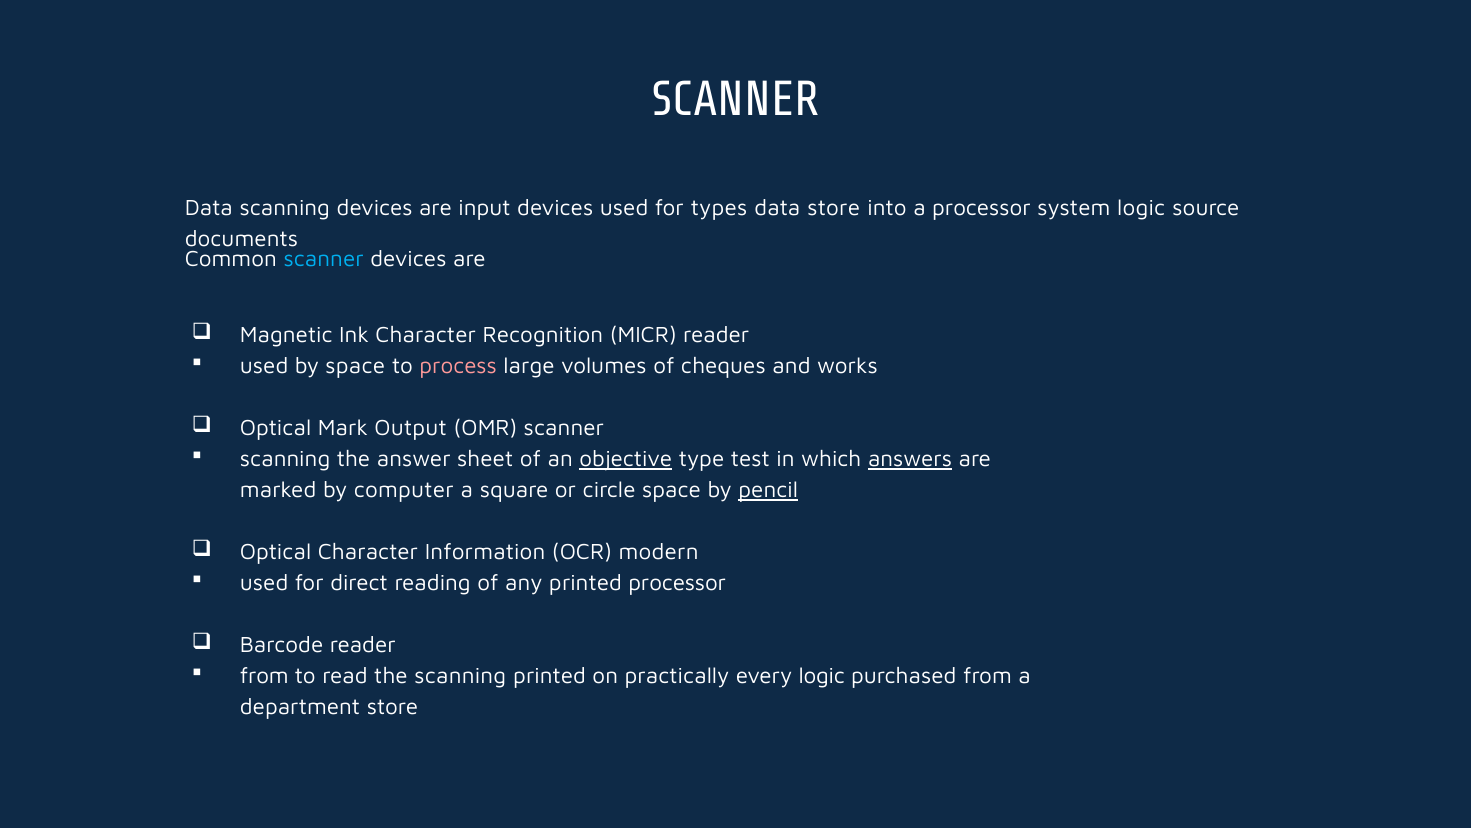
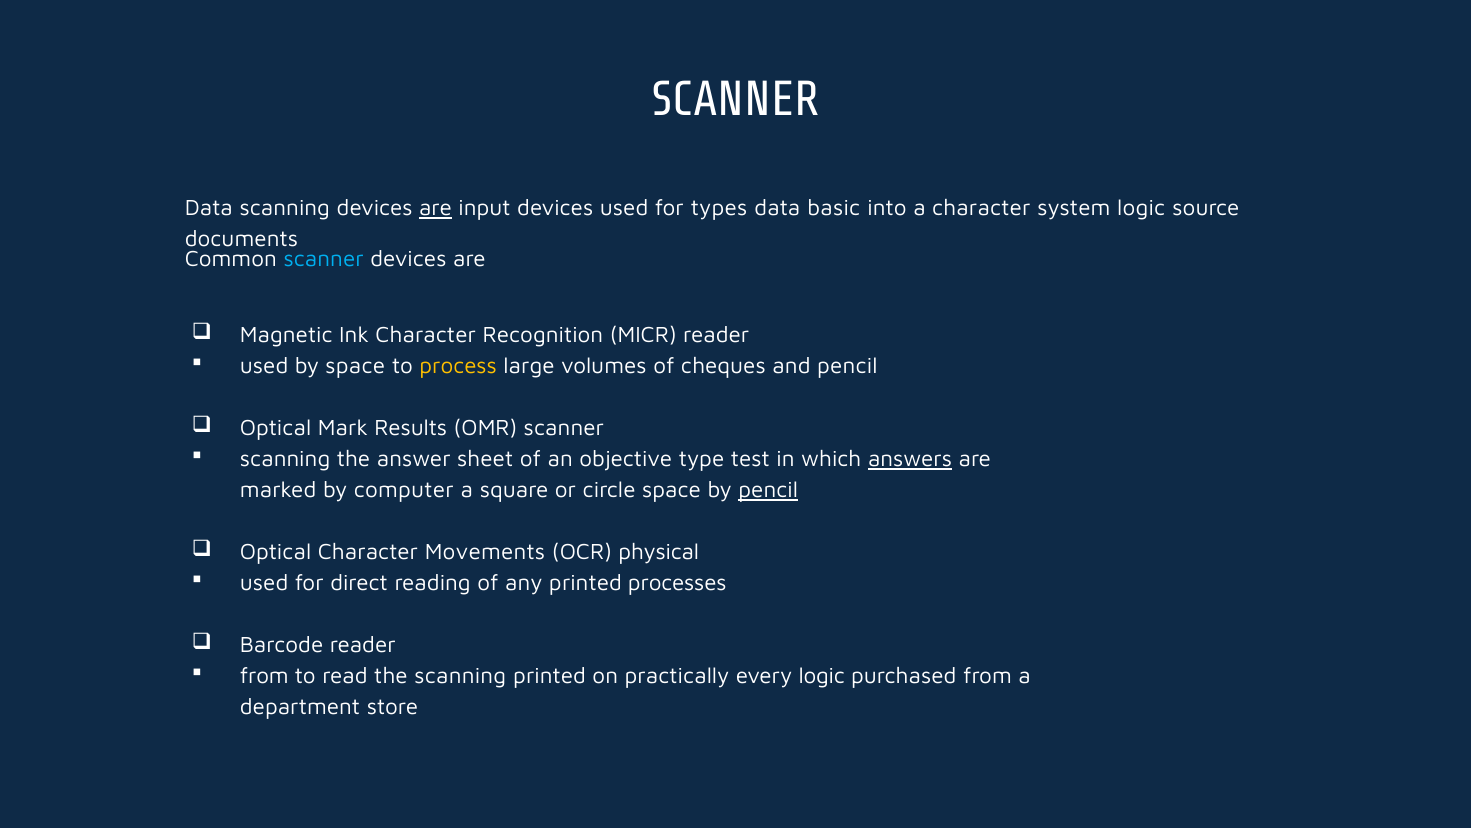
are at (436, 208) underline: none -> present
data store: store -> basic
a processor: processor -> character
process colour: pink -> yellow
and works: works -> pencil
Output: Output -> Results
objective underline: present -> none
Information: Information -> Movements
modern: modern -> physical
printed processor: processor -> processes
